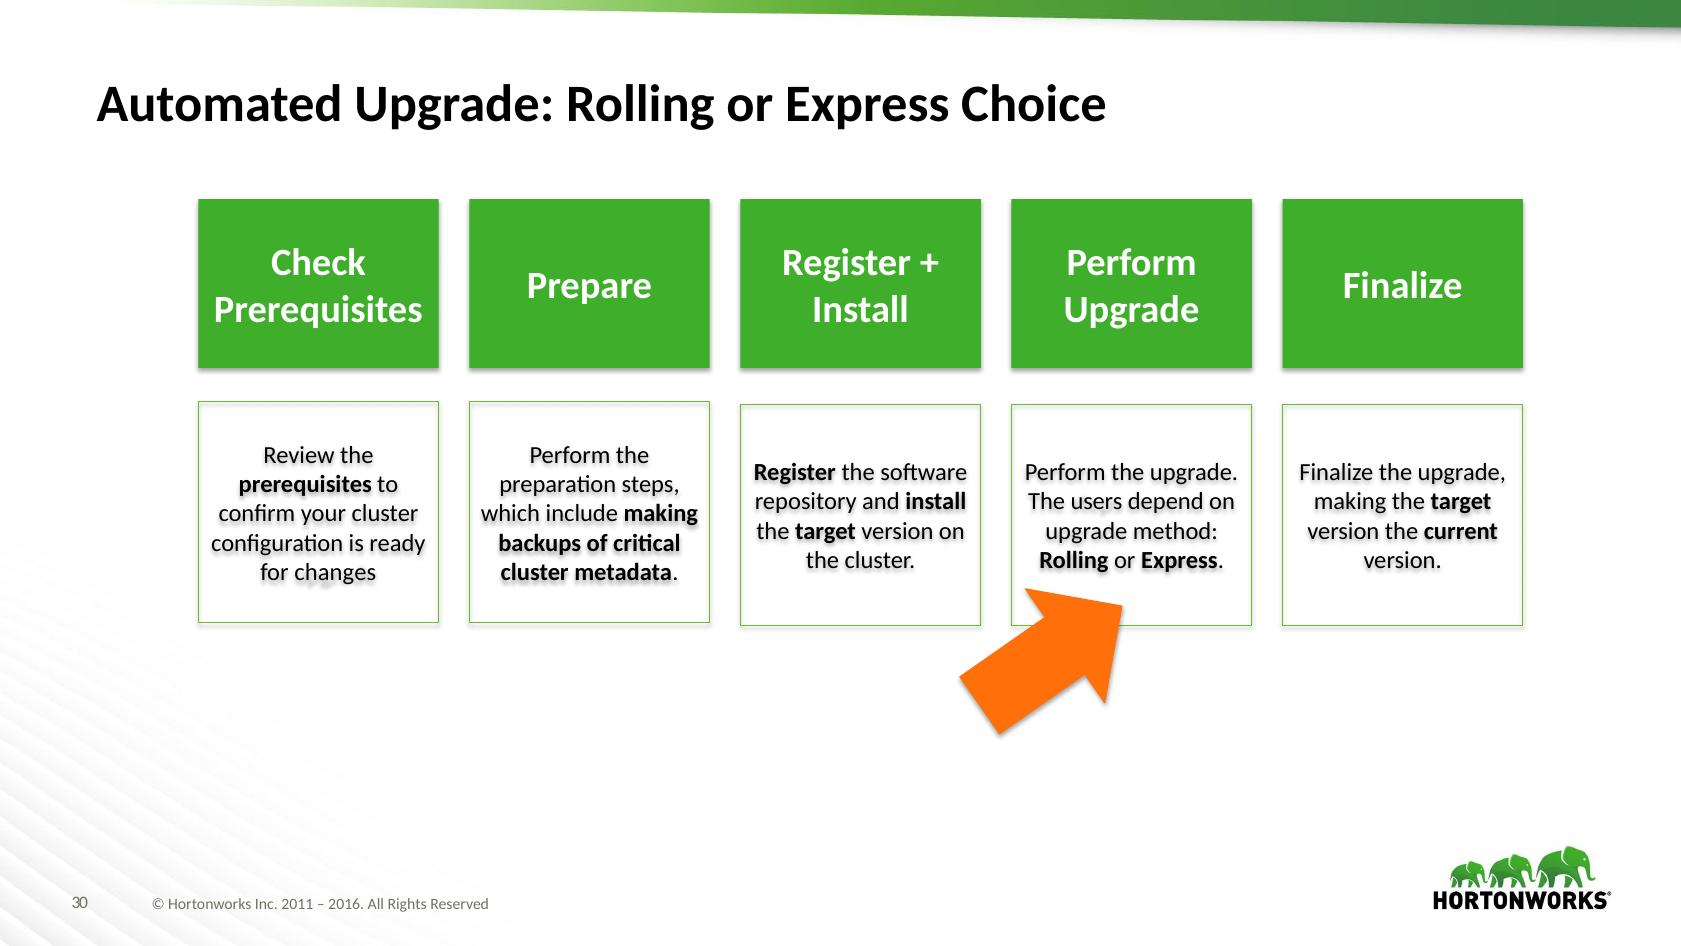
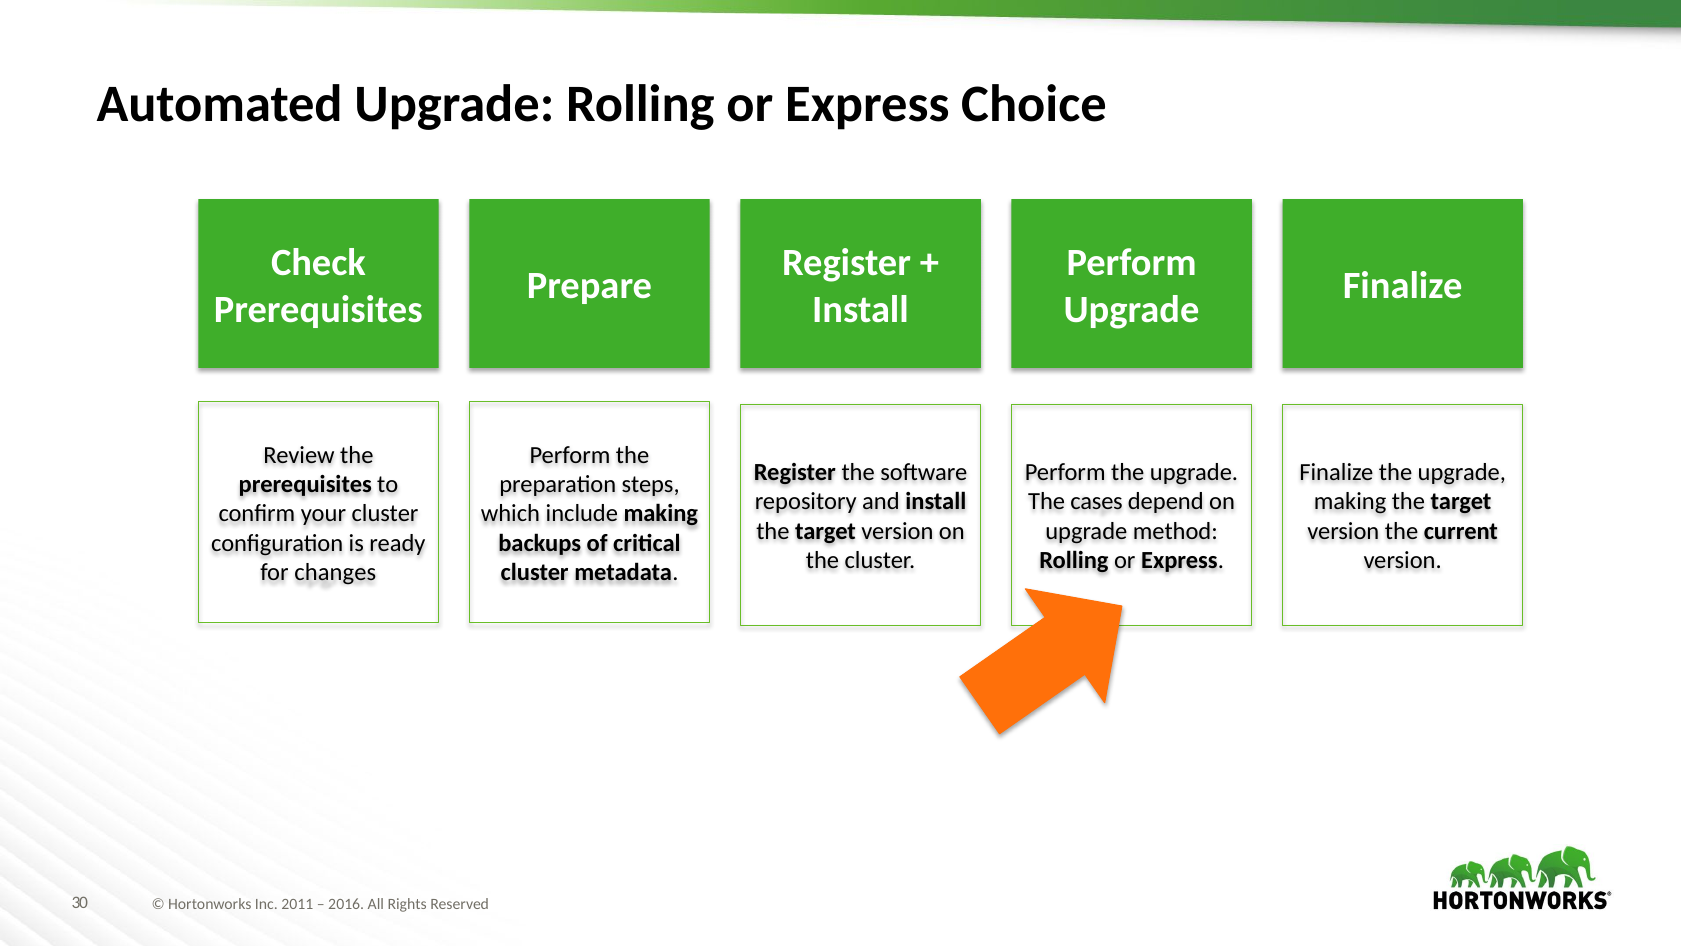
users: users -> cases
